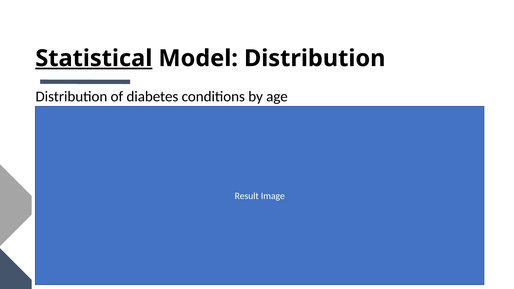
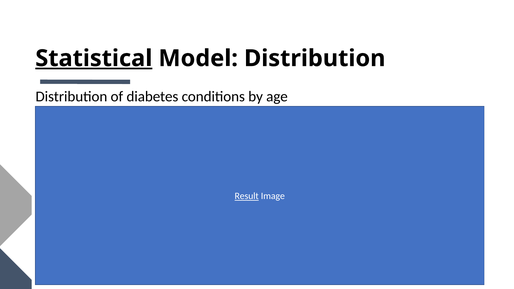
Result underline: none -> present
